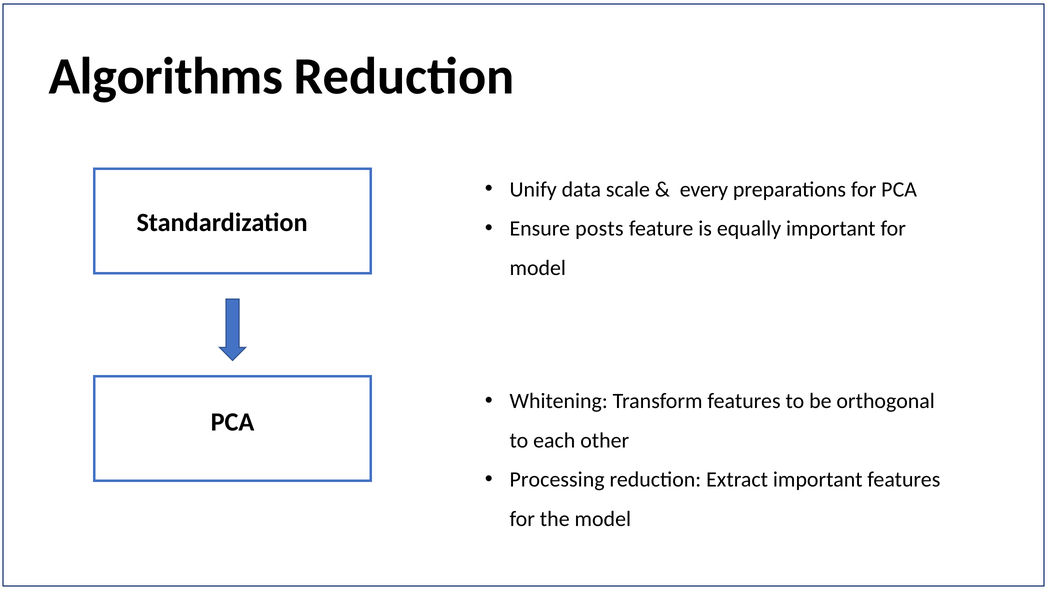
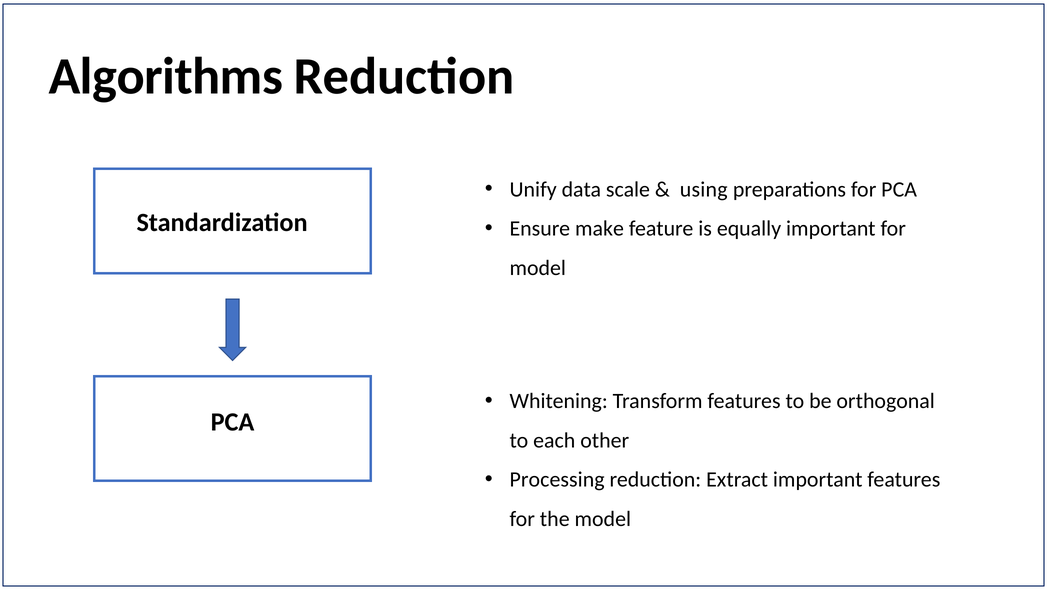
every: every -> using
posts: posts -> make
